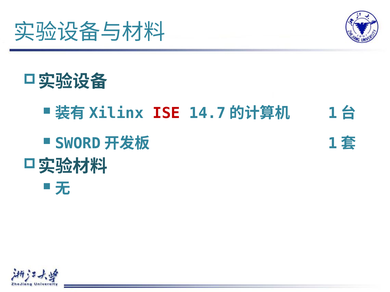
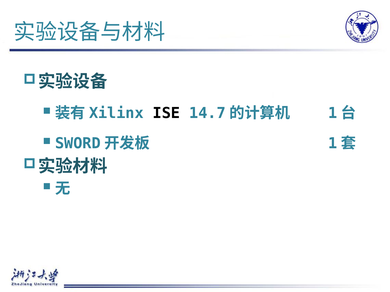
ISE colour: red -> black
